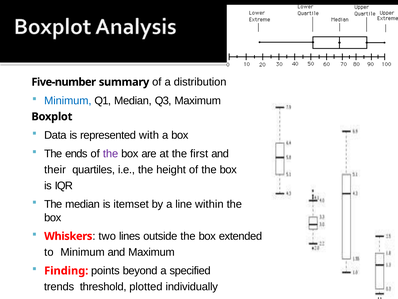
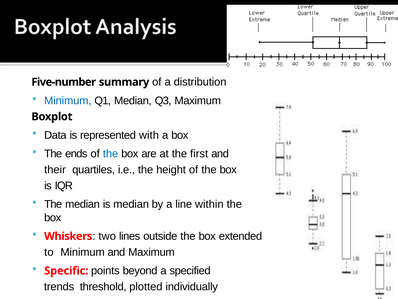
the at (111, 154) colour: purple -> blue
is itemset: itemset -> median
Finding: Finding -> Specific
